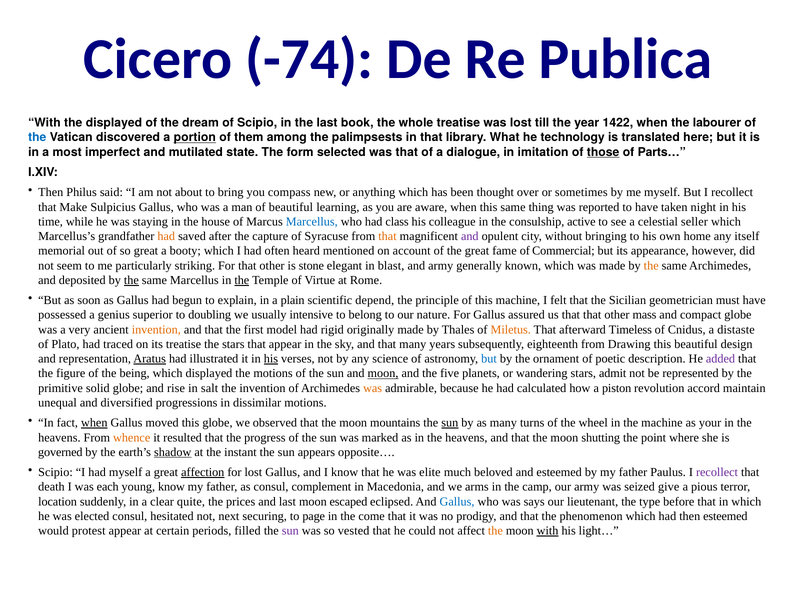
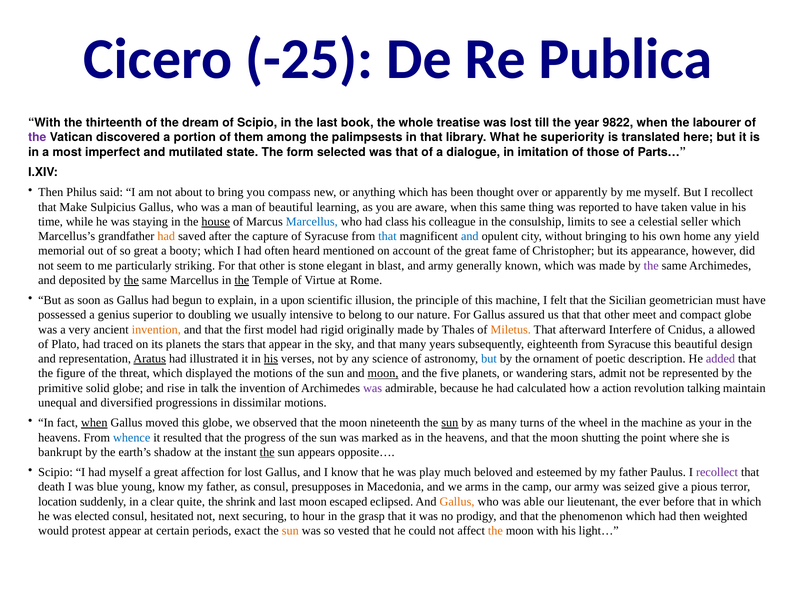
-74: -74 -> -25
the displayed: displayed -> thirteenth
1422: 1422 -> 9822
the at (37, 137) colour: blue -> purple
portion underline: present -> none
technology: technology -> superiority
those underline: present -> none
sometimes: sometimes -> apparently
night: night -> value
house underline: none -> present
active: active -> limits
that at (387, 236) colour: orange -> blue
and at (470, 236) colour: purple -> blue
itself: itself -> yield
Commercial: Commercial -> Christopher
the at (651, 265) colour: orange -> purple
plain: plain -> upon
depend: depend -> illusion
mass: mass -> meet
Timeless: Timeless -> Interfere
distaste: distaste -> allowed
its treatise: treatise -> planets
from Drawing: Drawing -> Syracuse
being: being -> threat
salt: salt -> talk
was at (373, 388) colour: orange -> purple
piston: piston -> action
accord: accord -> talking
mountains: mountains -> nineteenth
whence colour: orange -> blue
governed: governed -> bankrupt
shadow underline: present -> none
the at (267, 452) underline: none -> present
affection underline: present -> none
elite: elite -> play
each: each -> blue
complement: complement -> presupposes
prices: prices -> shrink
Gallus at (457, 501) colour: blue -> orange
says: says -> able
type: type -> ever
page: page -> hour
come: come -> grasp
then esteemed: esteemed -> weighted
filled: filled -> exact
sun at (290, 531) colour: purple -> orange
with at (548, 531) underline: present -> none
